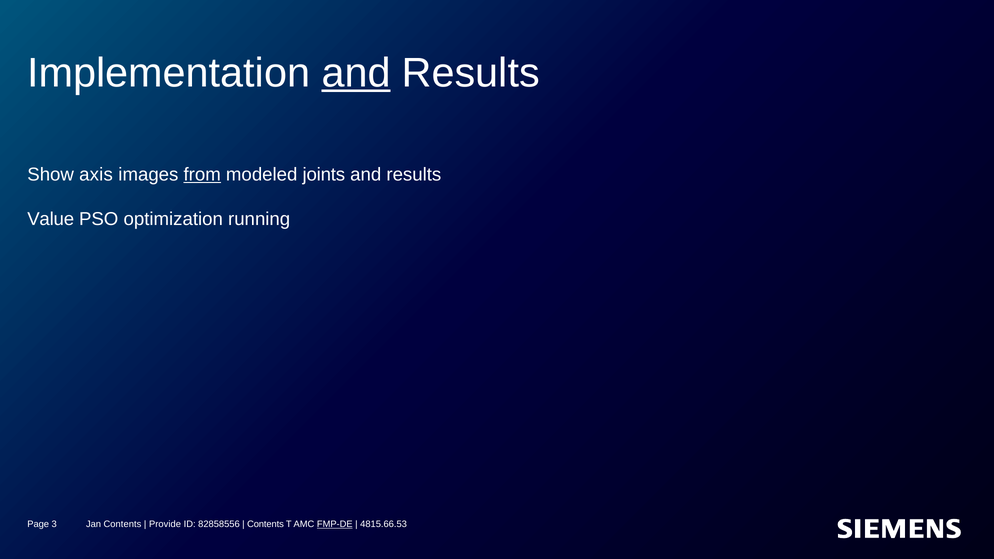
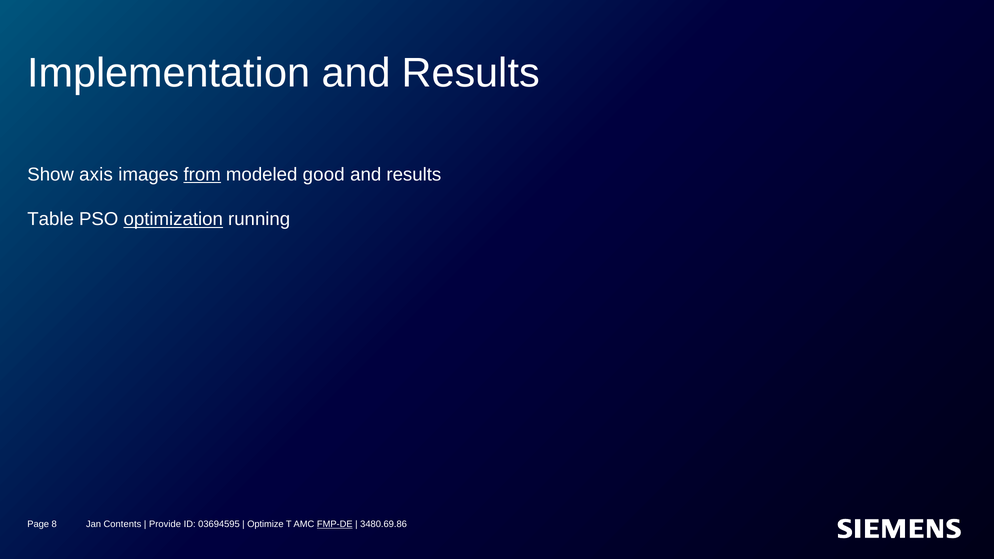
and at (356, 73) underline: present -> none
joints: joints -> good
Value: Value -> Table
optimization underline: none -> present
3: 3 -> 8
82858556: 82858556 -> 03694595
Contents at (265, 524): Contents -> Optimize
4815.66.53: 4815.66.53 -> 3480.69.86
